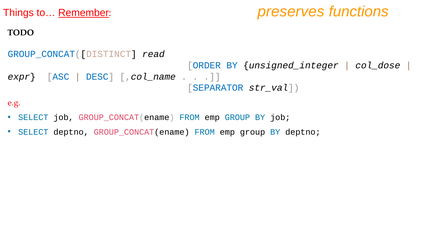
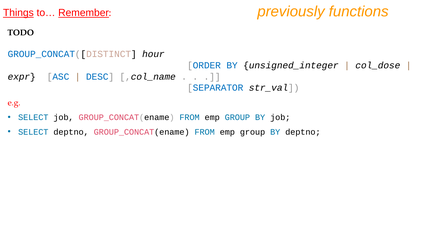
preserves: preserves -> previously
Things underline: none -> present
read: read -> hour
